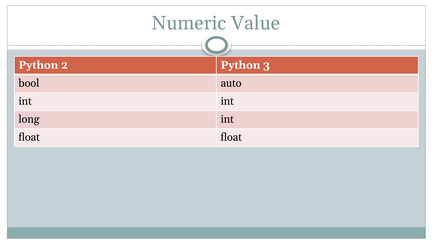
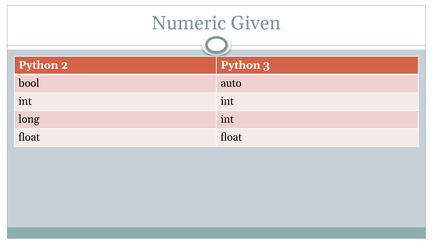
Value: Value -> Given
